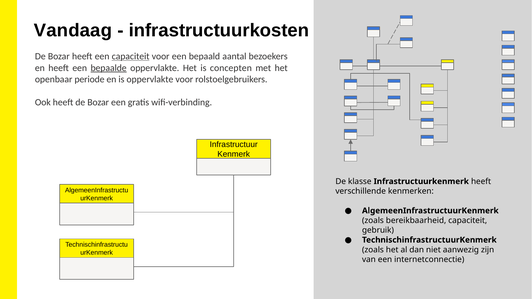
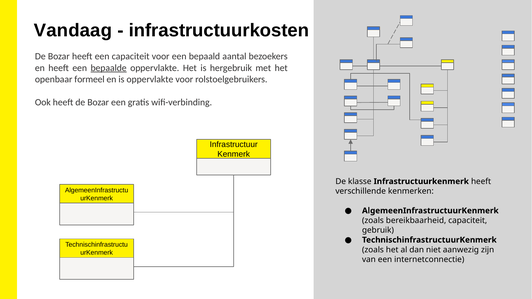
capaciteit at (131, 56) underline: present -> none
concepten: concepten -> hergebruik
periode: periode -> formeel
